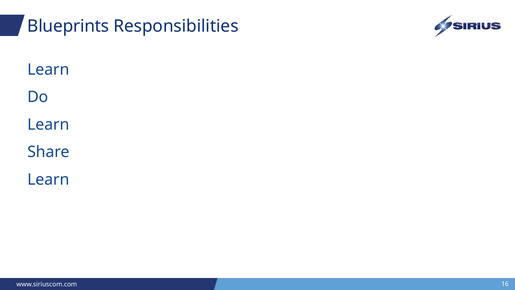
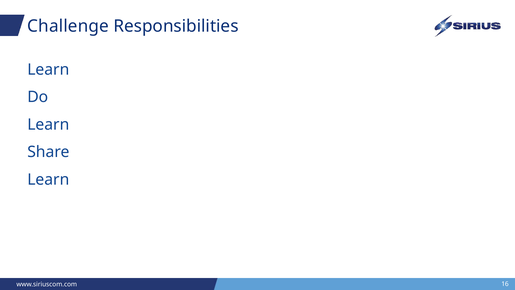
Blueprints: Blueprints -> Challenge
